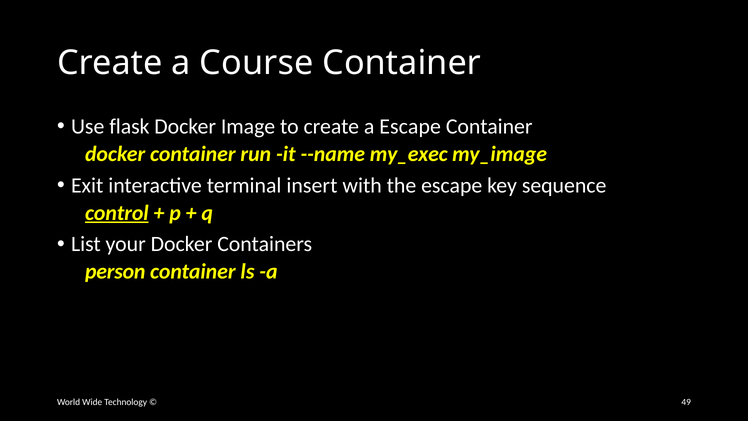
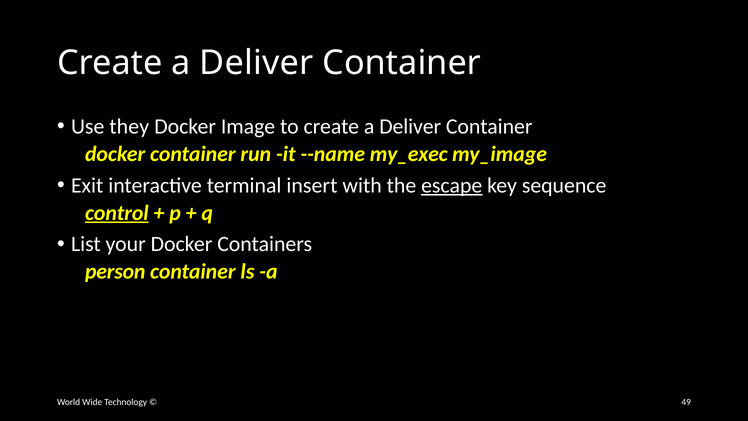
Course at (256, 63): Course -> Deliver
flask: flask -> they
to create a Escape: Escape -> Deliver
escape at (452, 185) underline: none -> present
